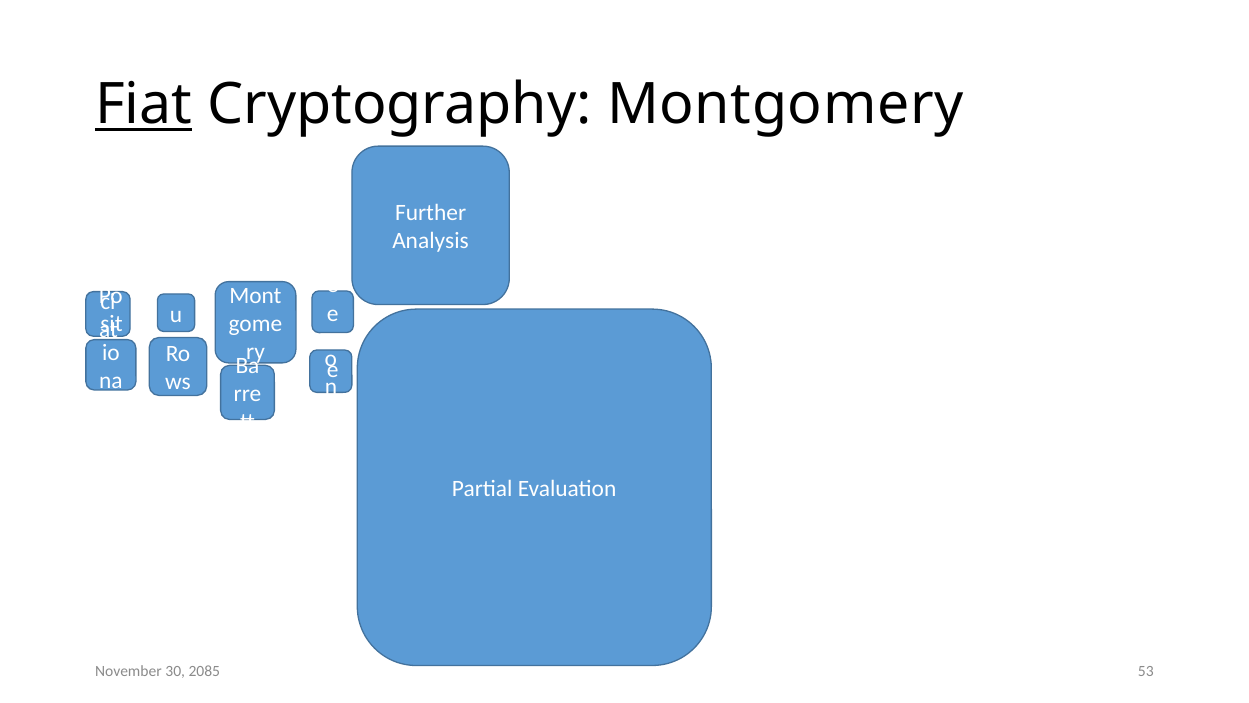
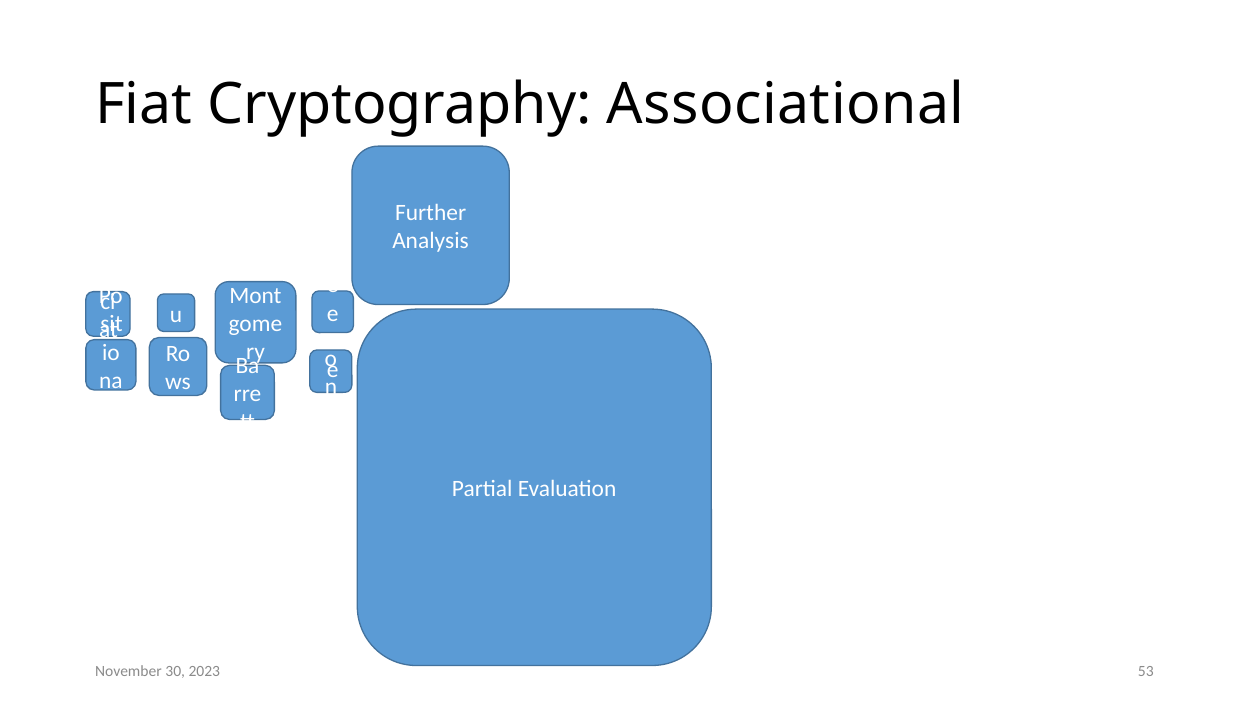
Fiat underline: present -> none
Montgomery: Montgomery -> Associational
2085: 2085 -> 2023
